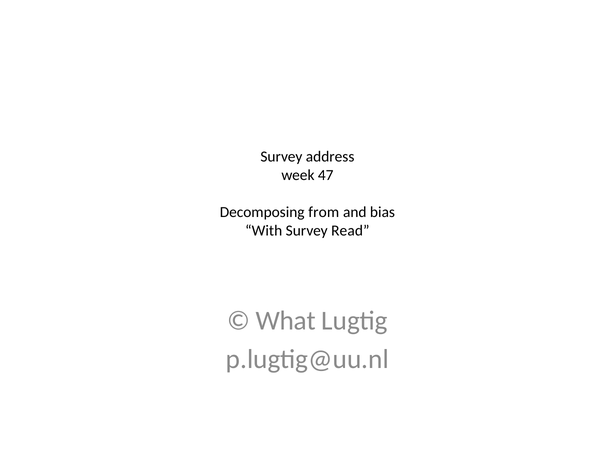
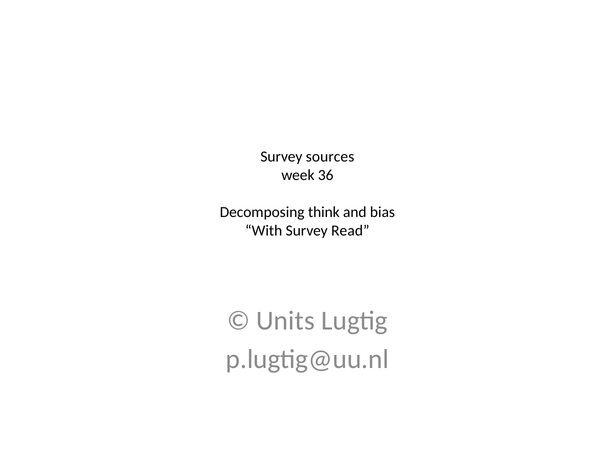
address: address -> sources
47: 47 -> 36
from: from -> think
What: What -> Units
